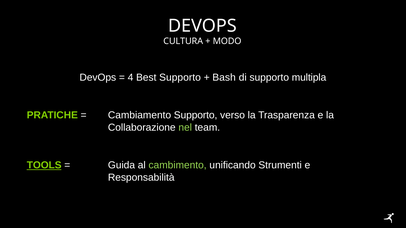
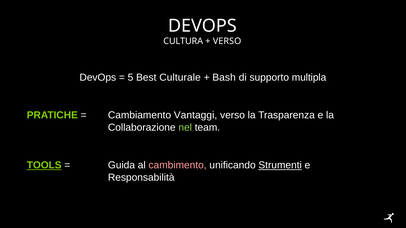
MODO at (227, 41): MODO -> VERSO
4: 4 -> 5
Best Supporto: Supporto -> Culturale
Cambiamento Supporto: Supporto -> Vantaggi
cambimento colour: light green -> pink
Strumenti underline: none -> present
